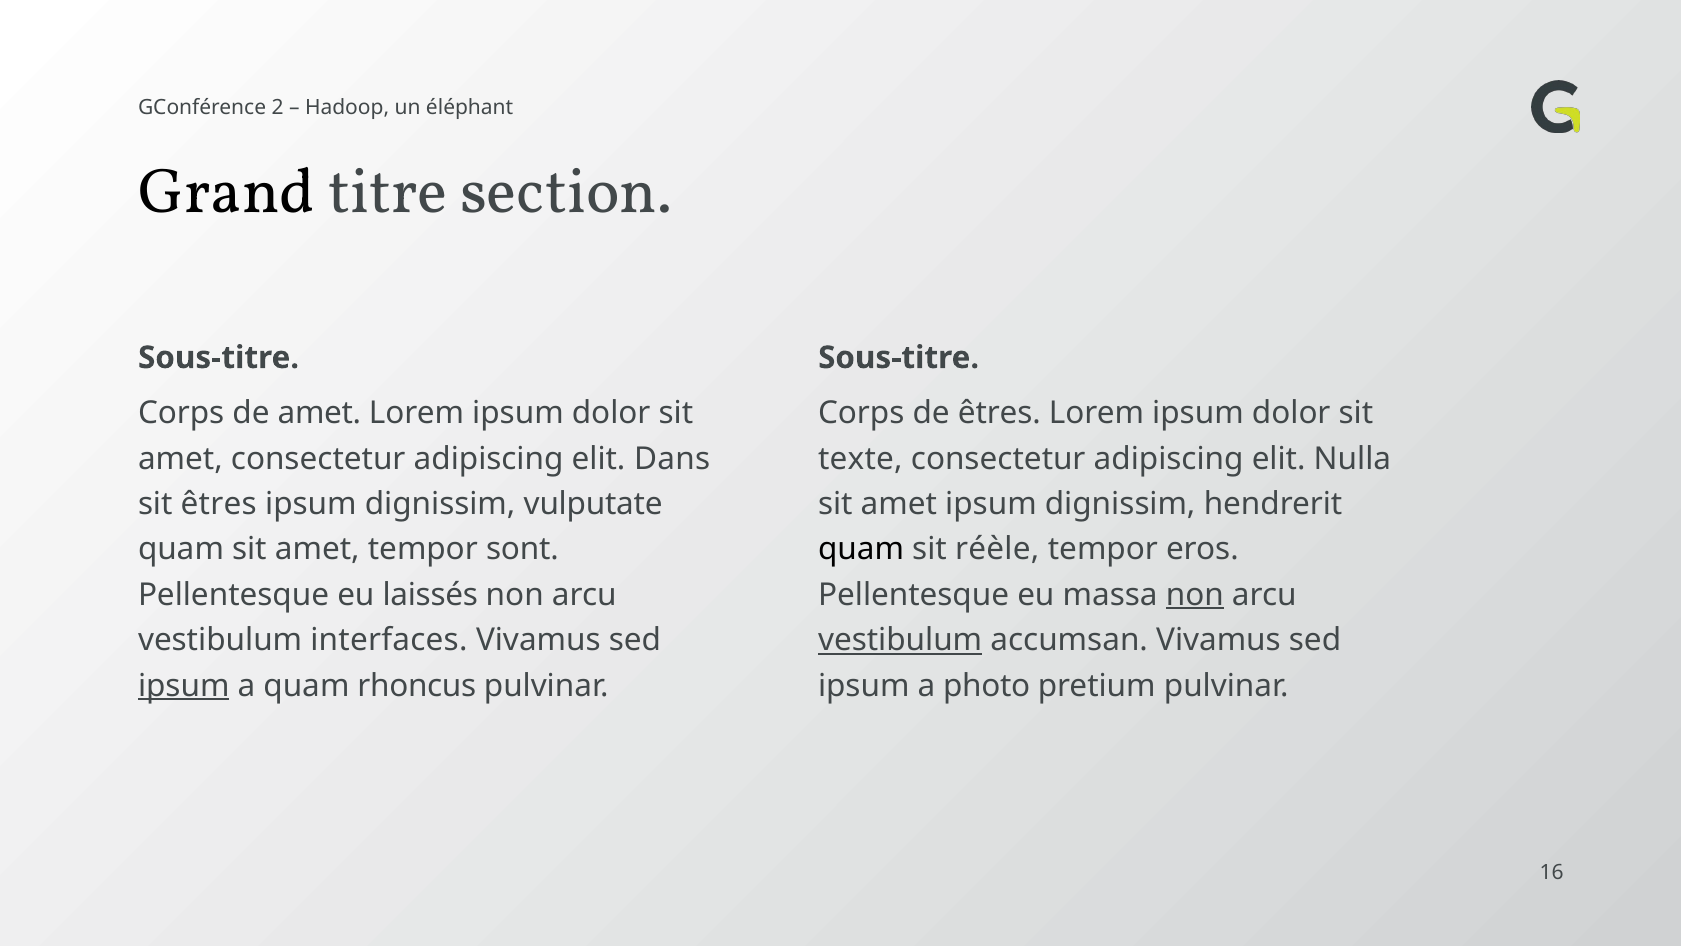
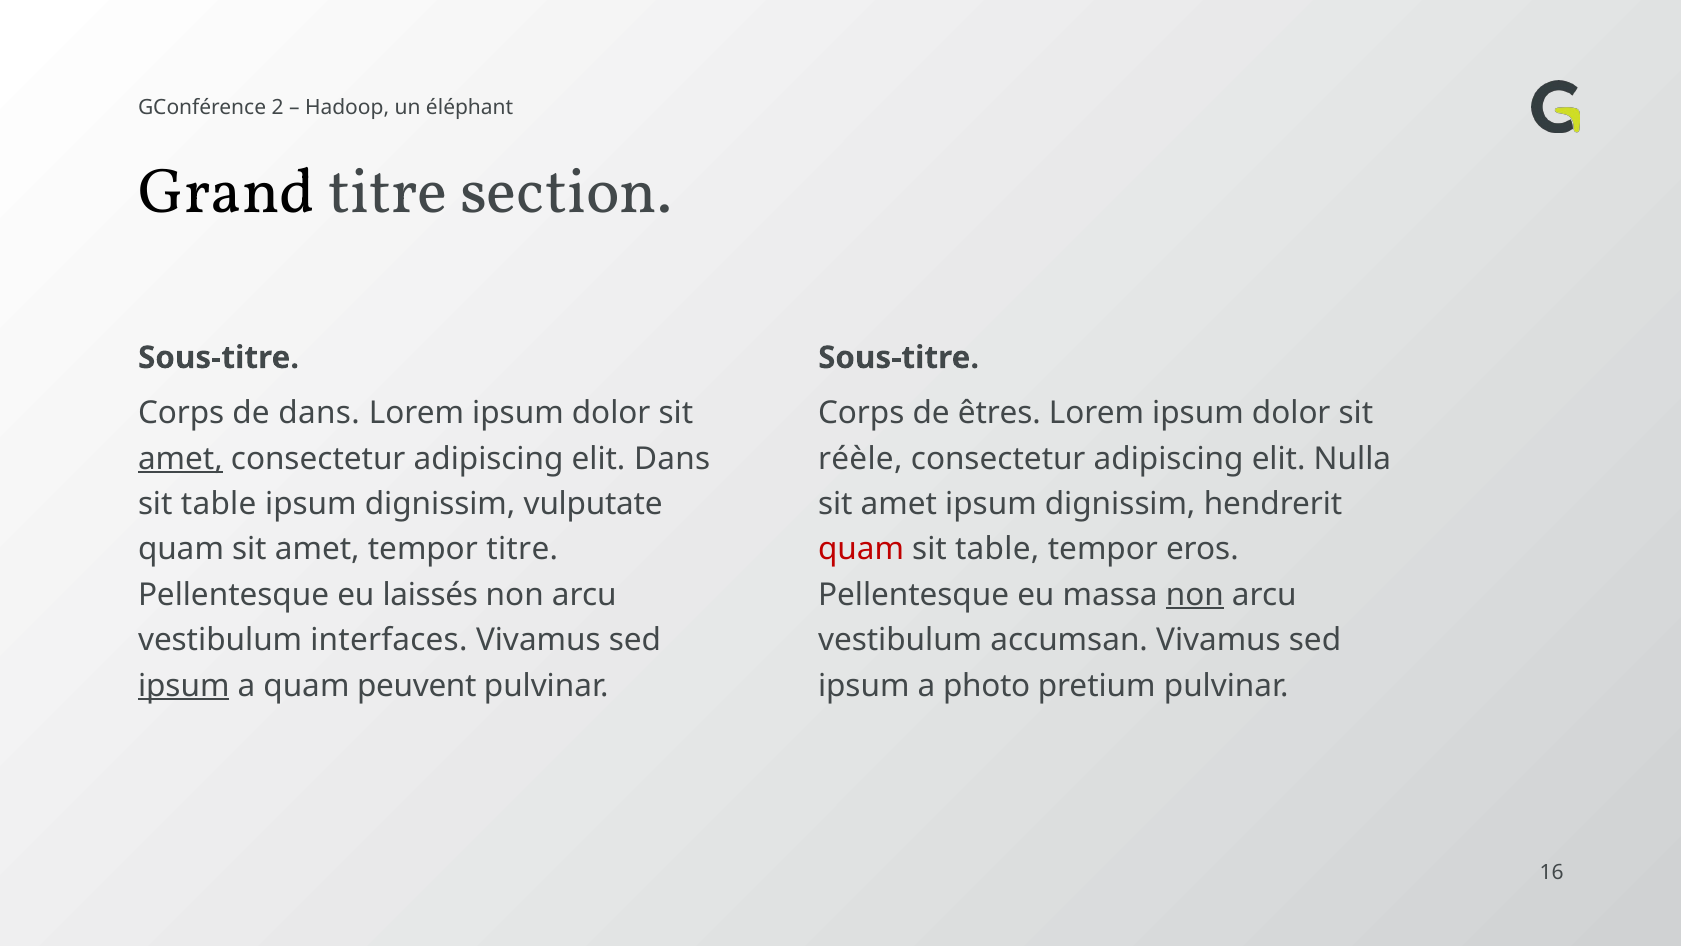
de amet: amet -> dans
amet at (180, 459) underline: none -> present
texte: texte -> réèle
êtres at (219, 504): êtres -> table
tempor sont: sont -> titre
quam at (861, 549) colour: black -> red
réèle at (997, 549): réèle -> table
vestibulum at (900, 640) underline: present -> none
rhoncus: rhoncus -> peuvent
